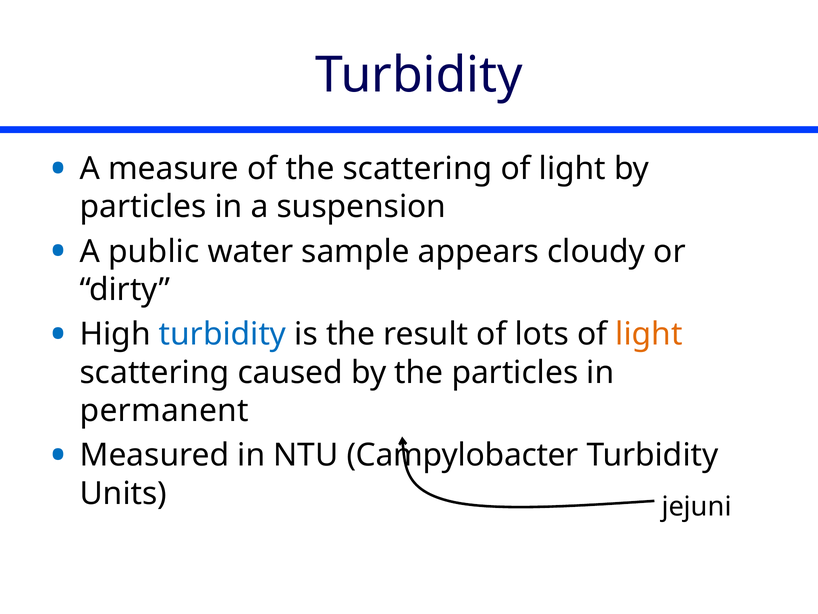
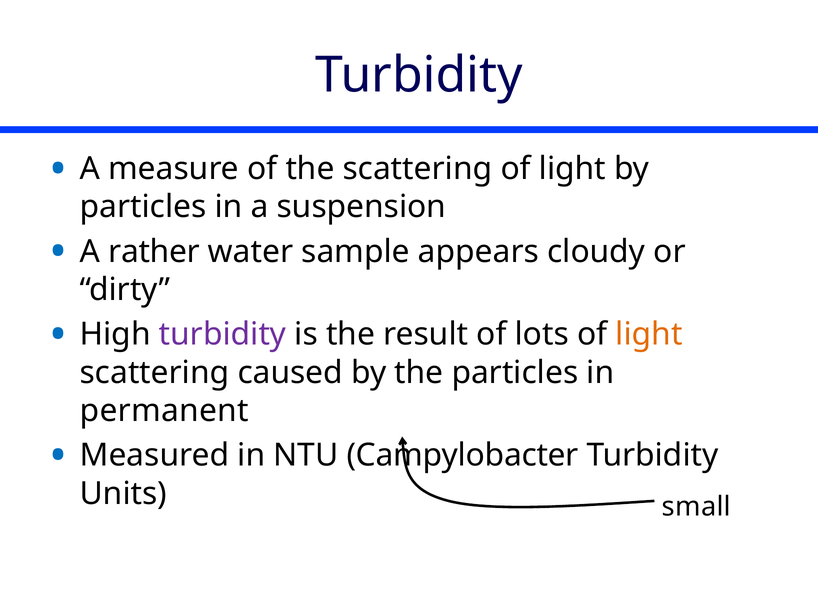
public: public -> rather
turbidity at (223, 334) colour: blue -> purple
jejuni: jejuni -> small
